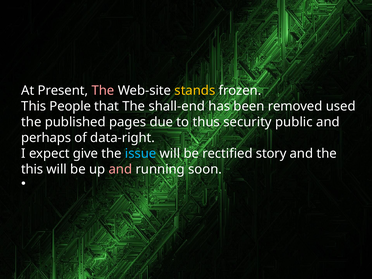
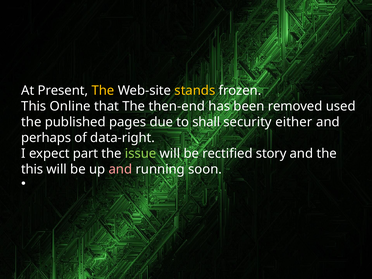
The at (103, 90) colour: pink -> yellow
People: People -> Online
shall-end: shall-end -> then-end
thus: thus -> shall
public: public -> either
give: give -> part
issue colour: light blue -> light green
